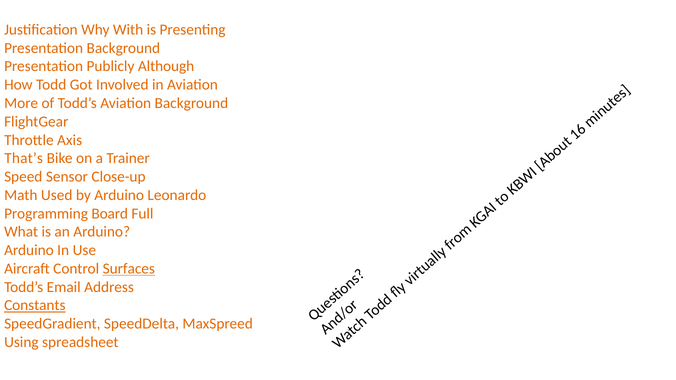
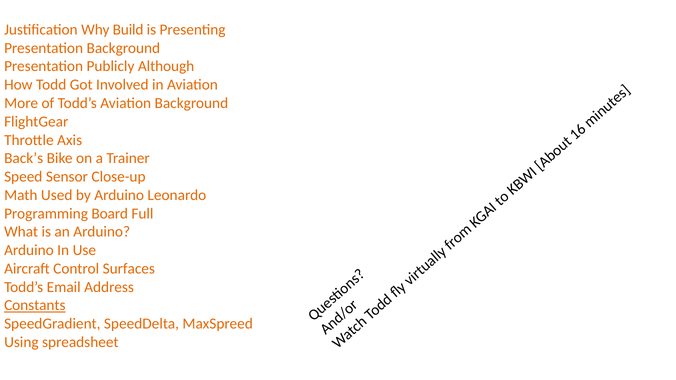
With: With -> Build
That’s: That’s -> Back’s
Surfaces underline: present -> none
